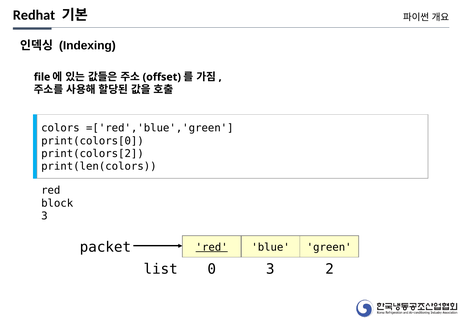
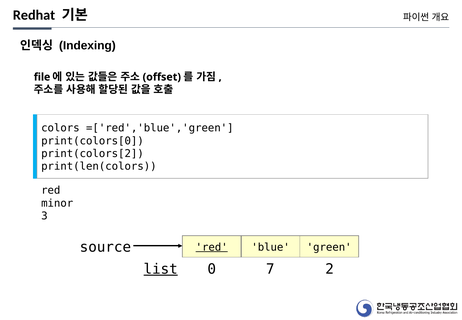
block: block -> minor
packet: packet -> source
list underline: none -> present
0 3: 3 -> 7
